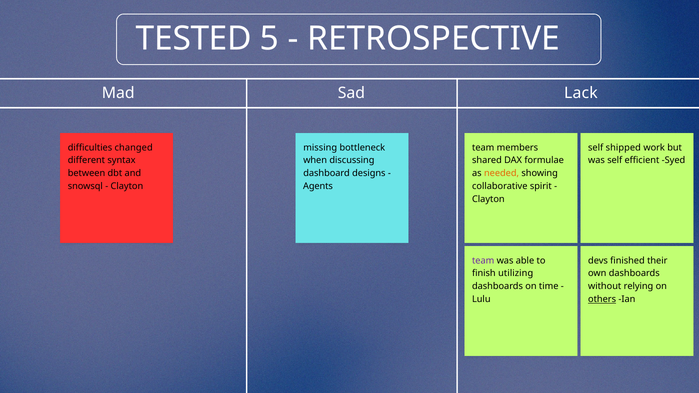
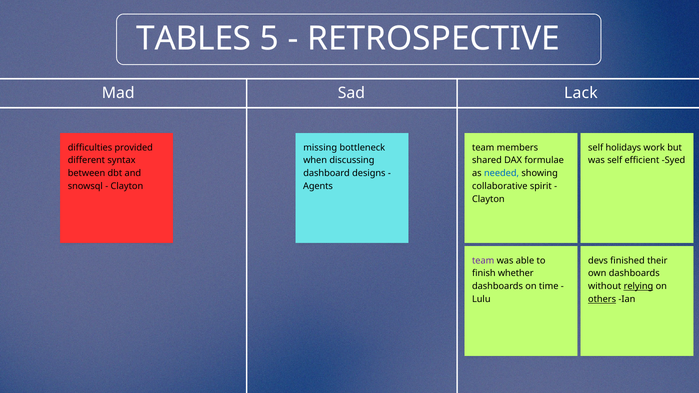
TESTED: TESTED -> TABLES
changed: changed -> provided
shipped: shipped -> holidays
needed colour: orange -> blue
utilizing: utilizing -> whether
relying underline: none -> present
